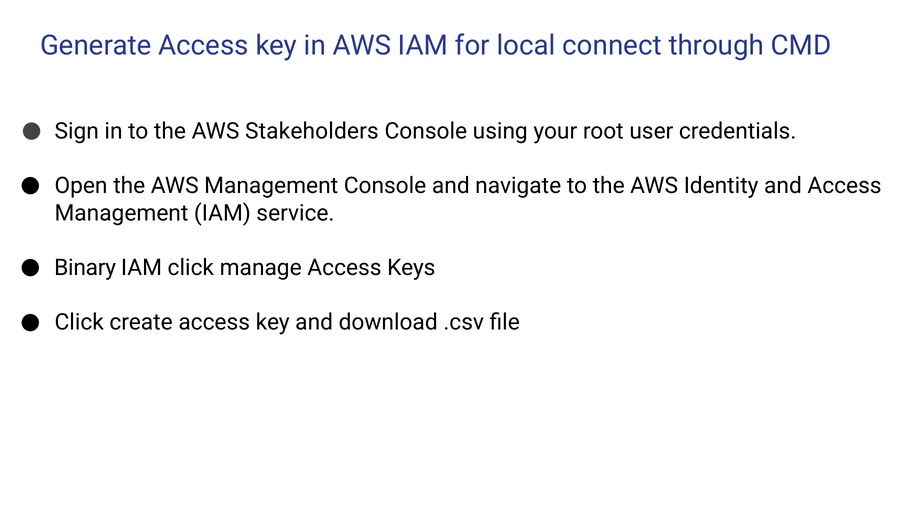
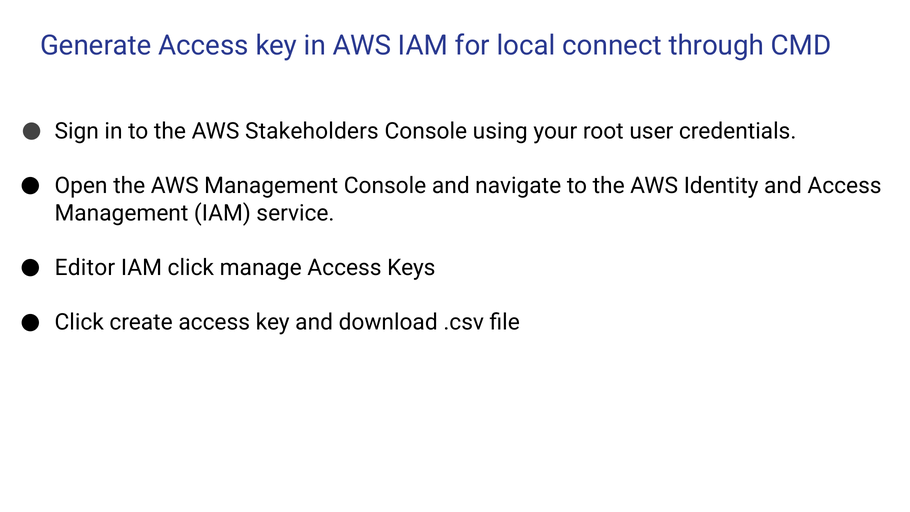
Binary: Binary -> Editor
